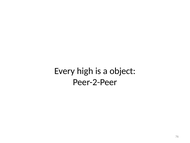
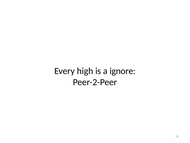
object: object -> ignore
